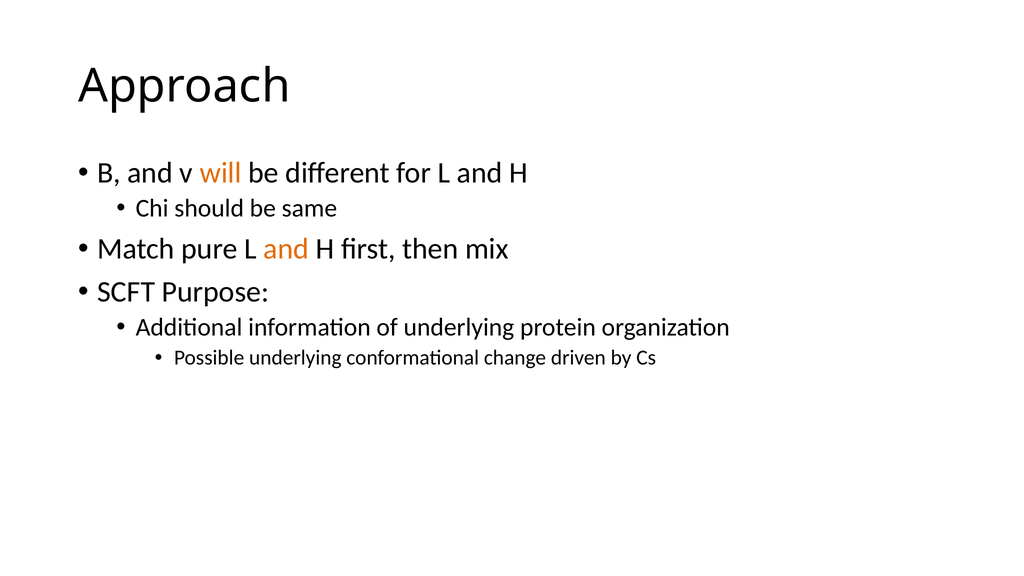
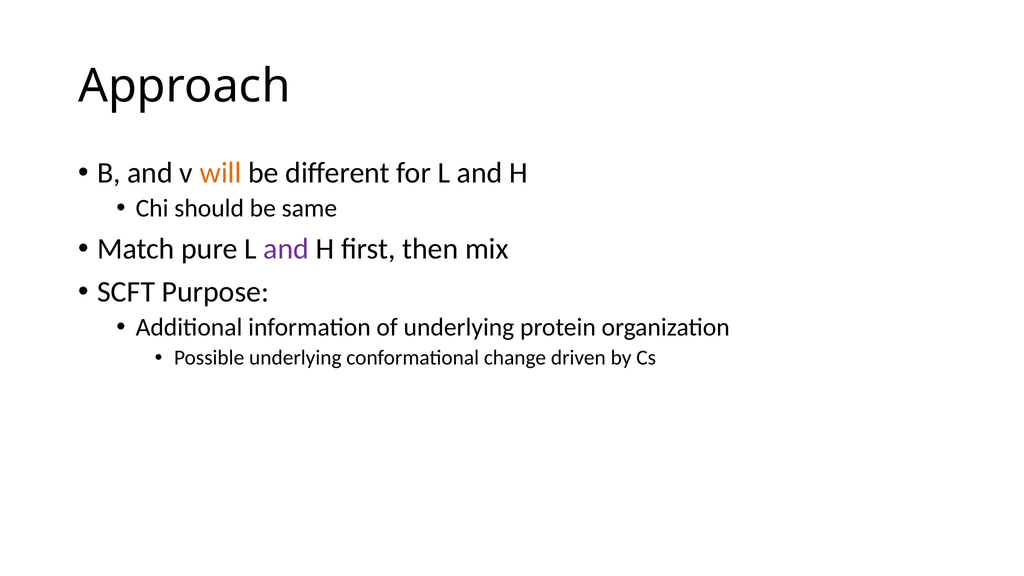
and at (286, 249) colour: orange -> purple
